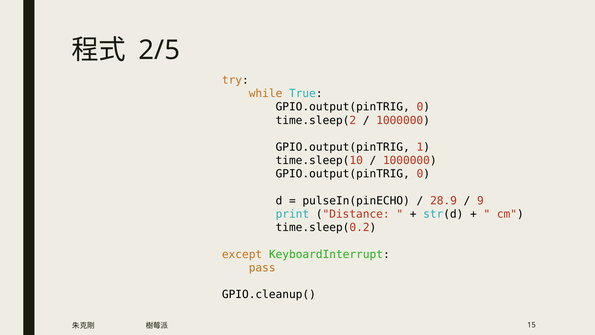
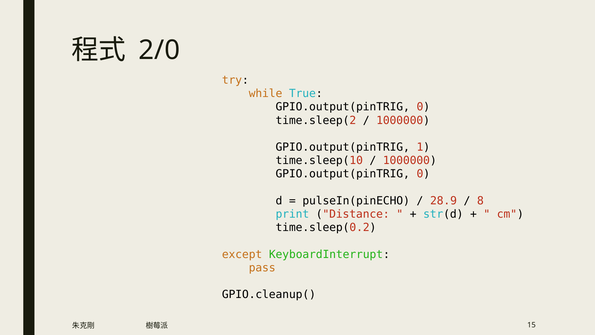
2/5: 2/5 -> 2/0
9: 9 -> 8
